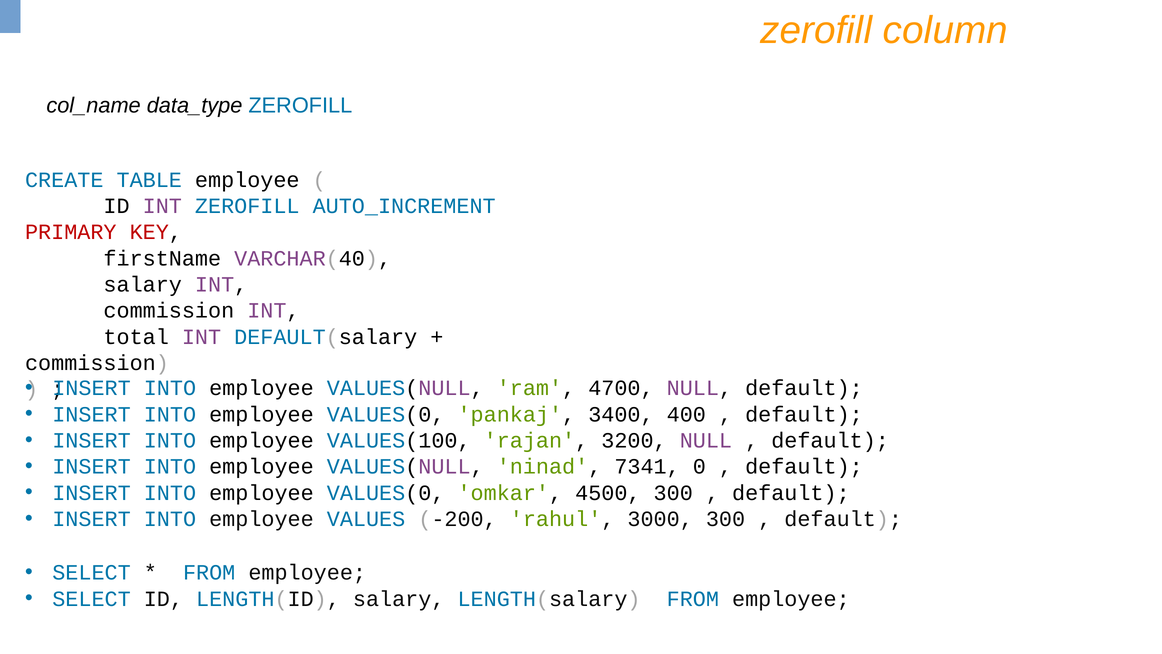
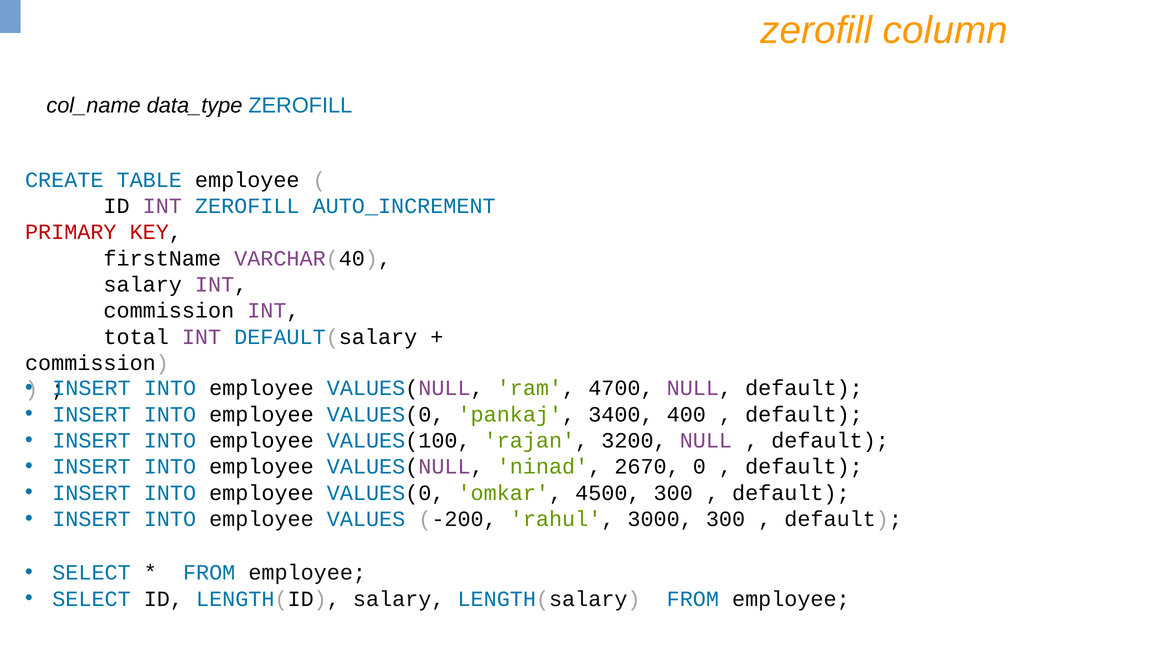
7341: 7341 -> 2670
